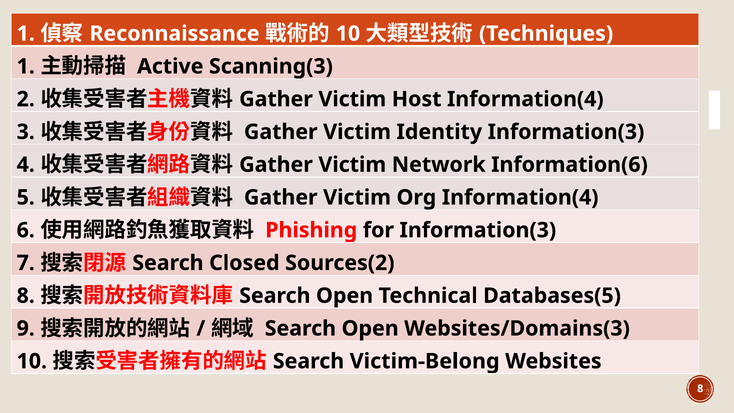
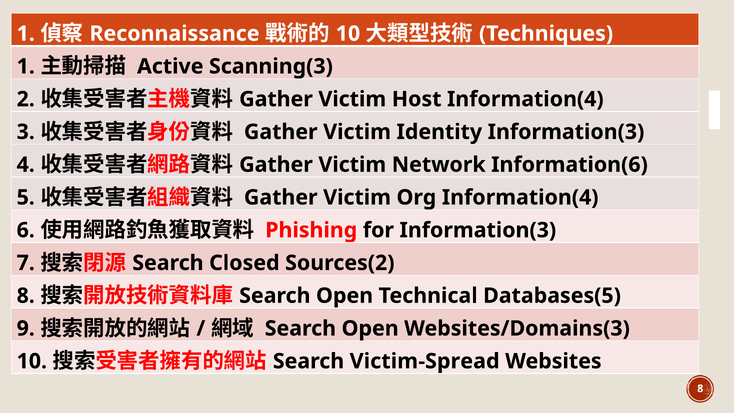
Victim-Belong: Victim-Belong -> Victim-Spread
